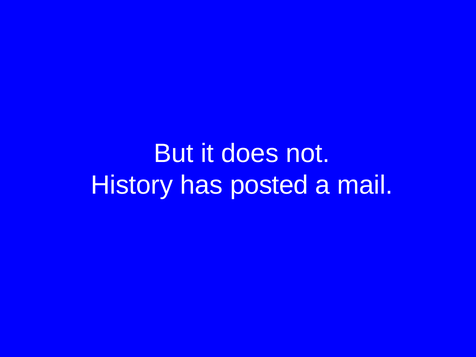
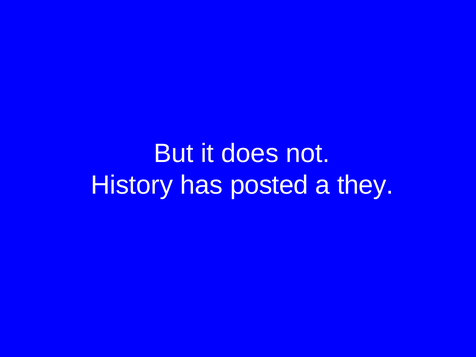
mail: mail -> they
